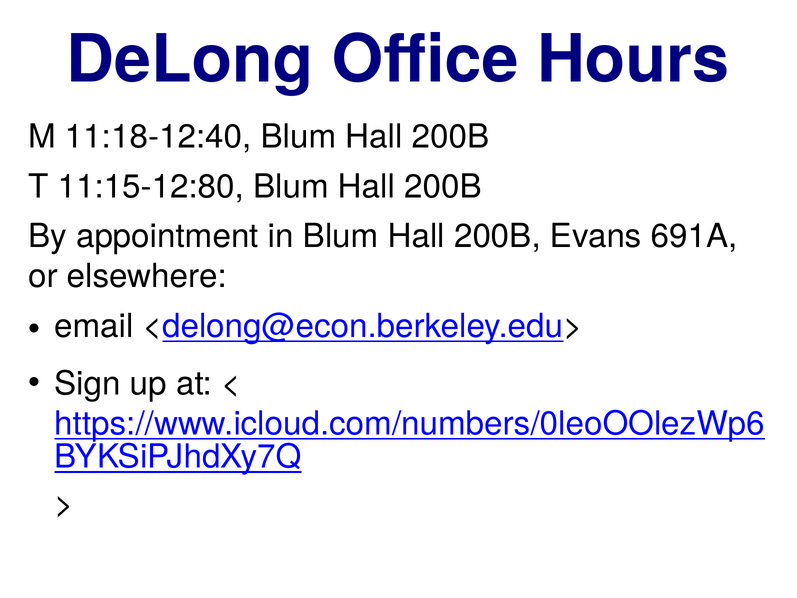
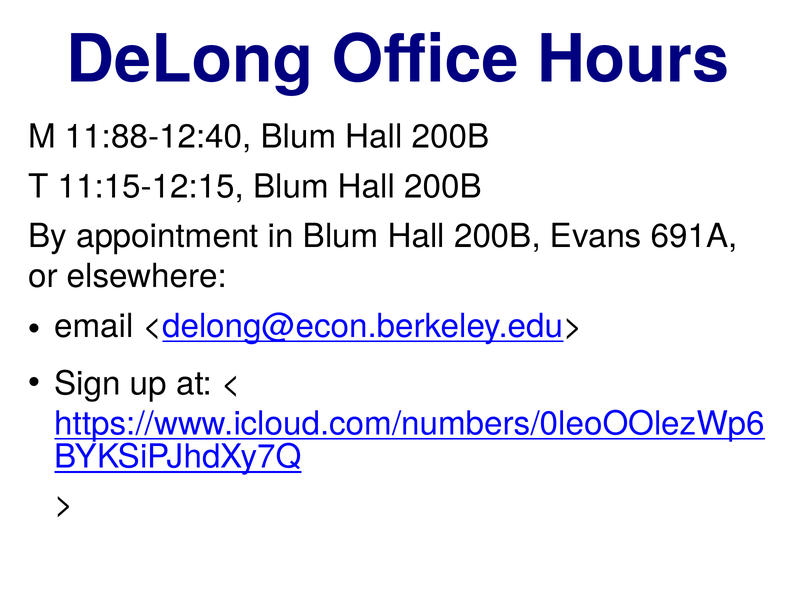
11:18-12:40: 11:18-12:40 -> 11:88-12:40
11:15-12:80: 11:15-12:80 -> 11:15-12:15
